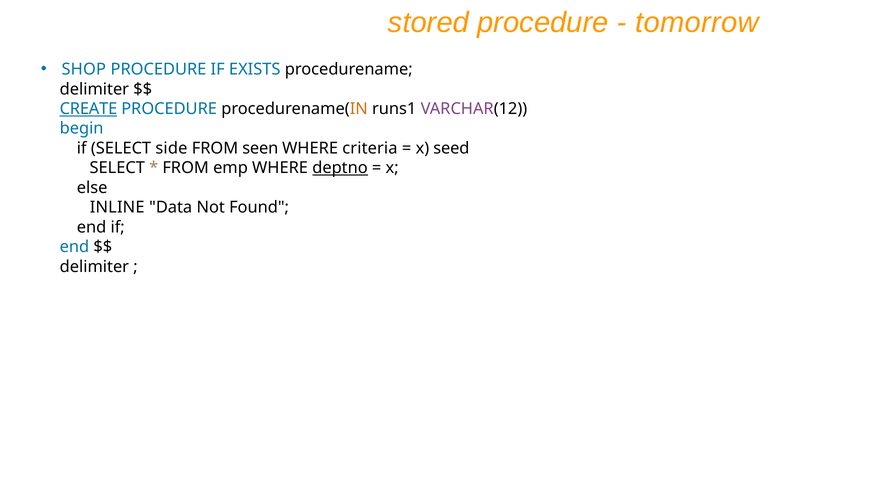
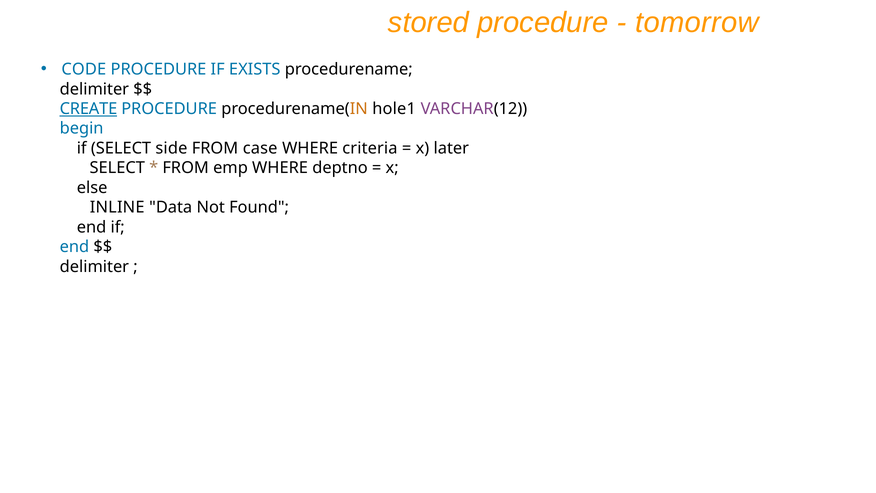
SHOP: SHOP -> CODE
runs1: runs1 -> hole1
seen: seen -> case
seed: seed -> later
deptno underline: present -> none
